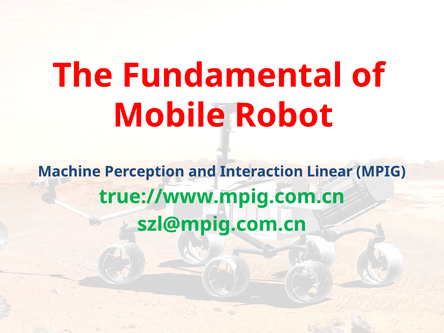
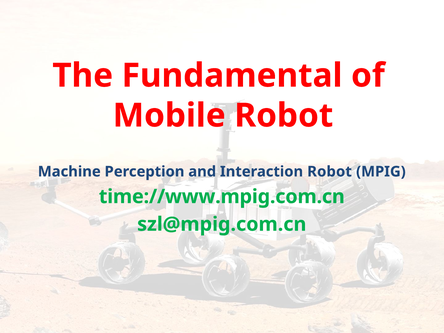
Interaction Linear: Linear -> Robot
true://www.mpig.com.cn: true://www.mpig.com.cn -> time://www.mpig.com.cn
